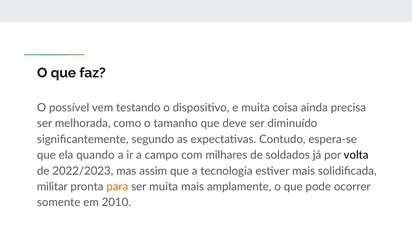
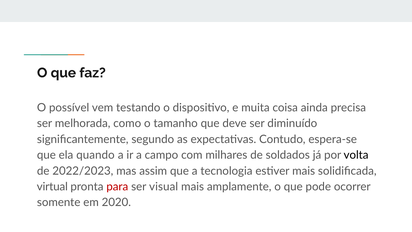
militar: militar -> virtual
para colour: orange -> red
ser muita: muita -> visual
2010: 2010 -> 2020
